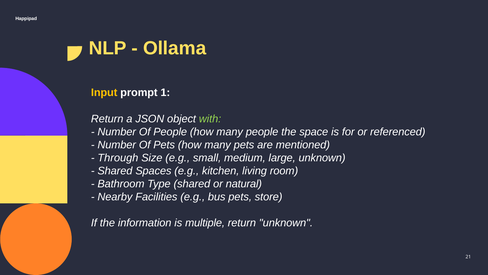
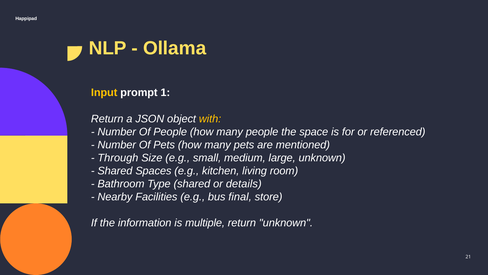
with colour: light green -> yellow
natural: natural -> details
bus pets: pets -> final
